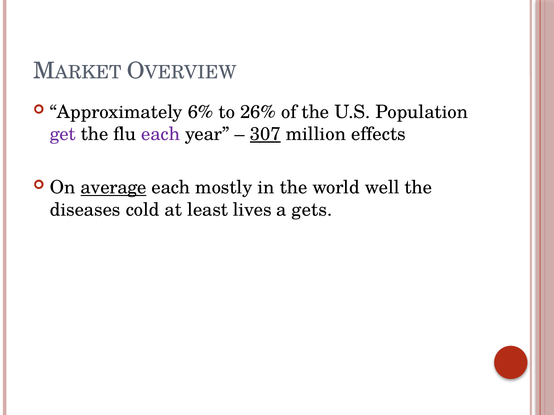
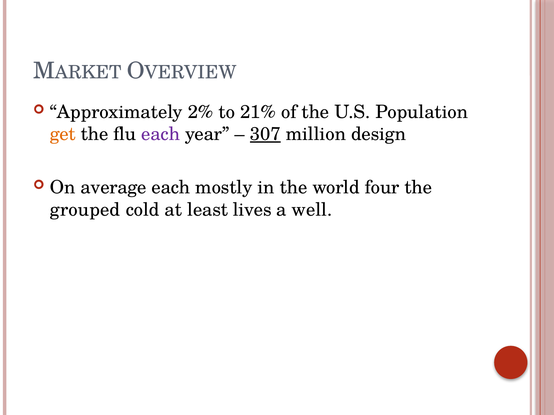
6%: 6% -> 2%
26%: 26% -> 21%
get colour: purple -> orange
effects: effects -> design
average underline: present -> none
well: well -> four
diseases: diseases -> grouped
gets: gets -> well
